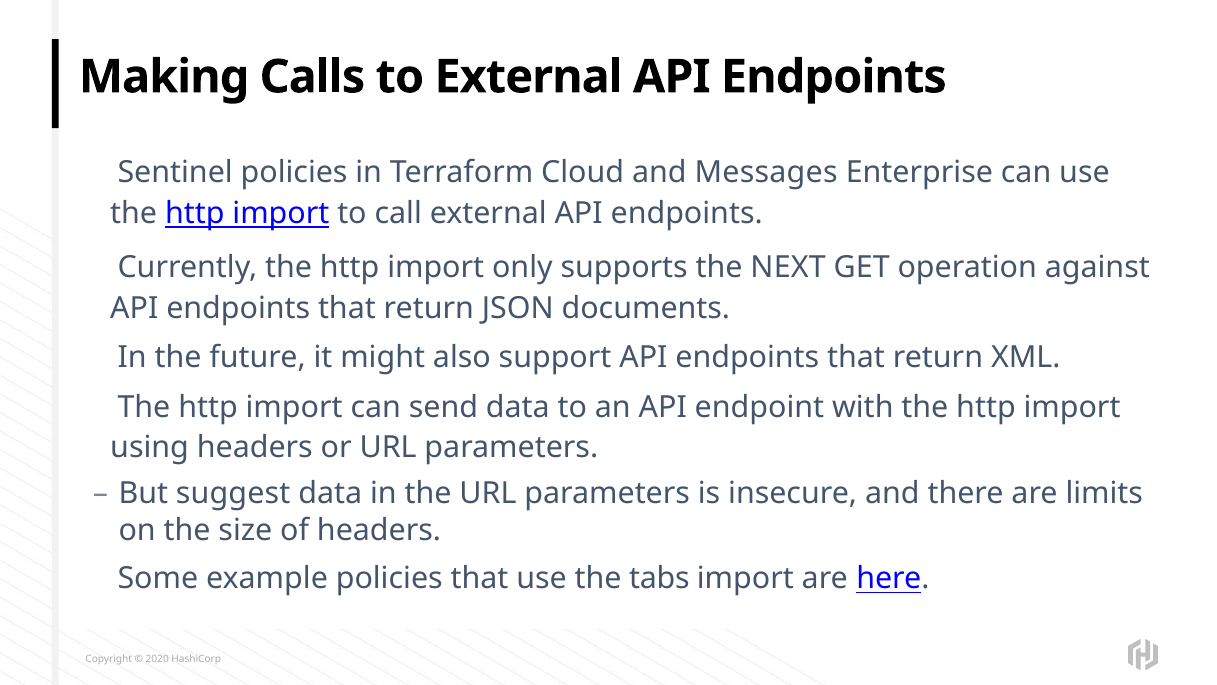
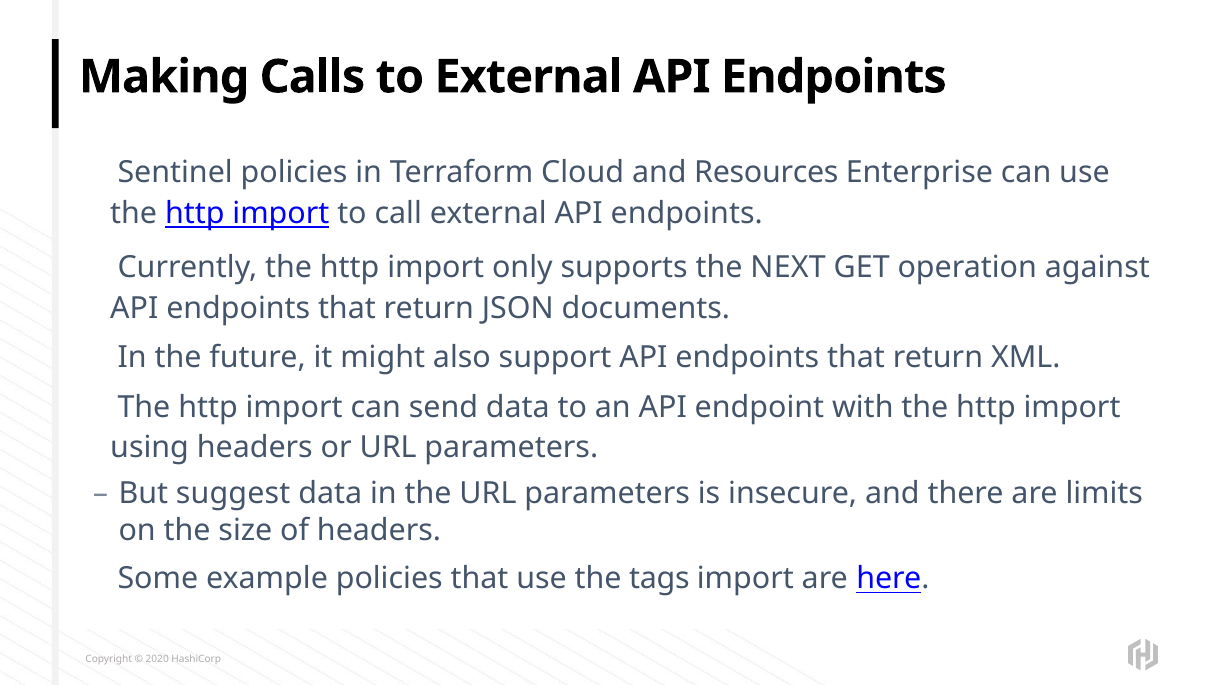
Messages: Messages -> Resources
tabs: tabs -> tags
